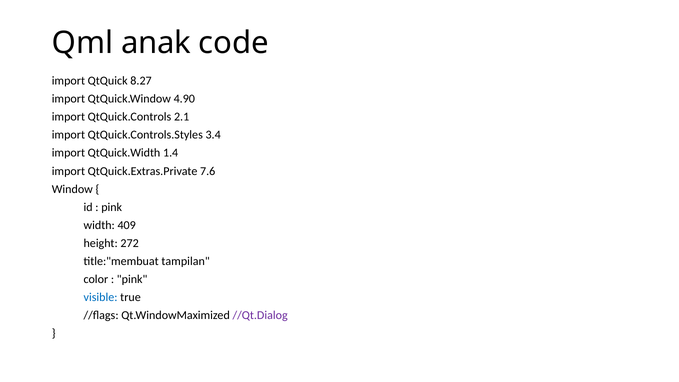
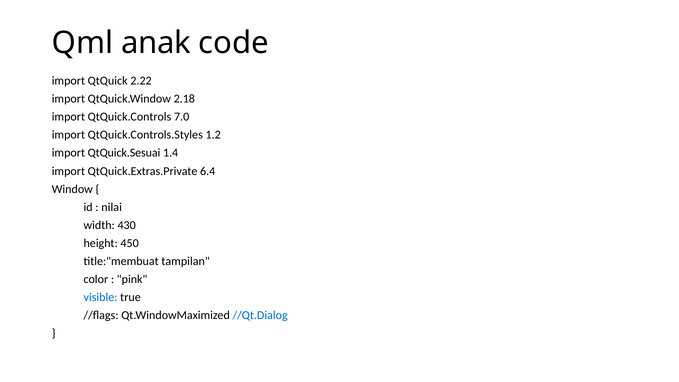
8.27: 8.27 -> 2.22
4.90: 4.90 -> 2.18
2.1: 2.1 -> 7.0
3.4: 3.4 -> 1.2
QtQuick.Width: QtQuick.Width -> QtQuick.Sesuai
7.6: 7.6 -> 6.4
pink at (112, 207): pink -> nilai
409: 409 -> 430
272: 272 -> 450
//Qt.Dialog colour: purple -> blue
